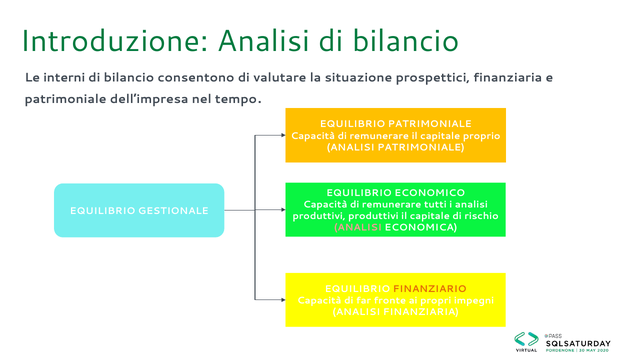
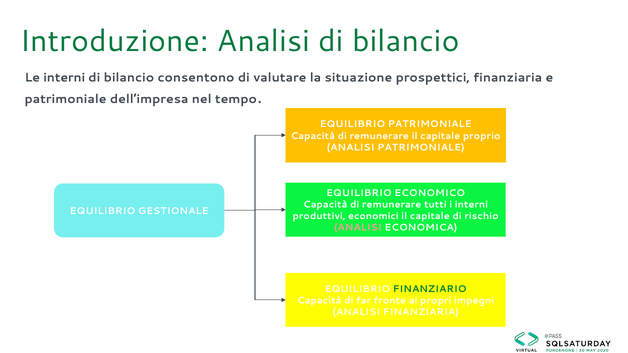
i analisi: analisi -> interni
produttivi produttivi: produttivi -> economici
FINANZIARIO colour: orange -> green
